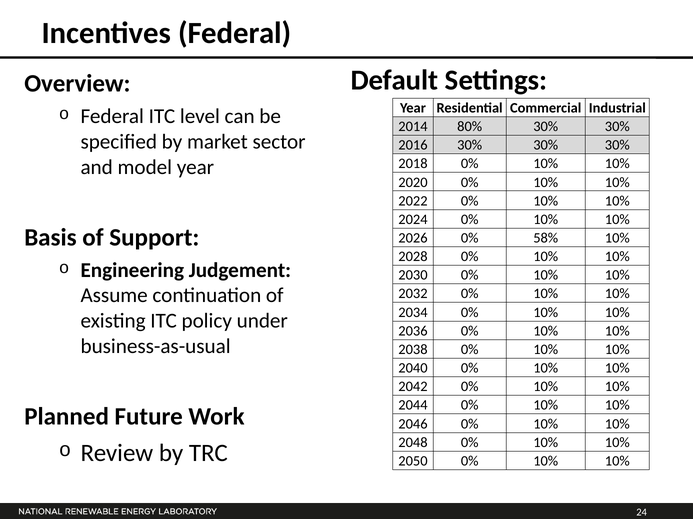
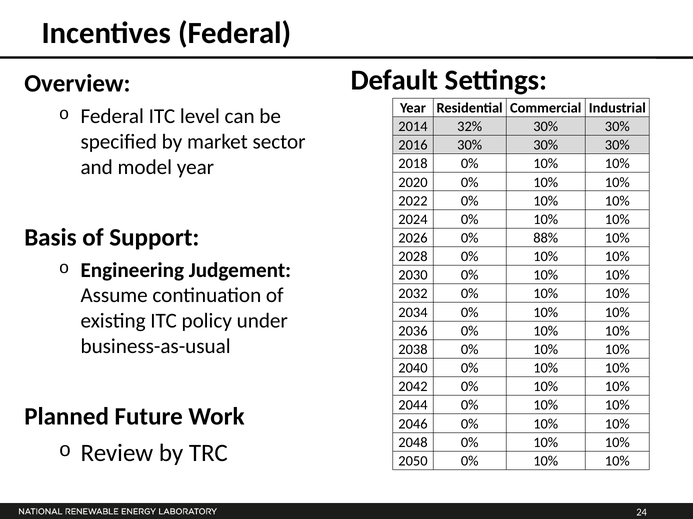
80%: 80% -> 32%
58%: 58% -> 88%
